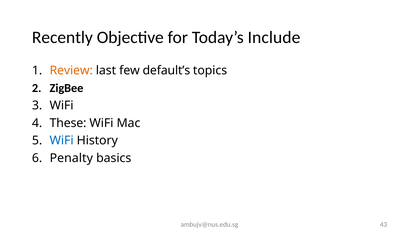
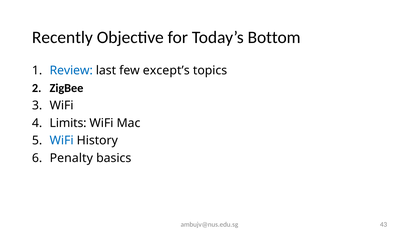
Include: Include -> Bottom
Review colour: orange -> blue
default’s: default’s -> except’s
These: These -> Limits
